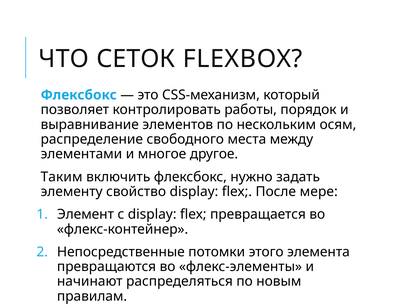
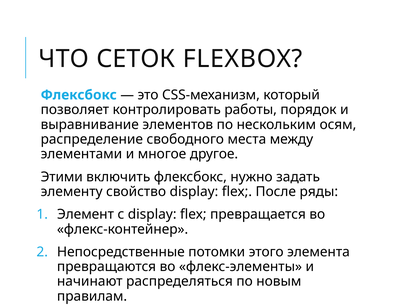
Таким: Таким -> Этими
мере: мере -> ряды
